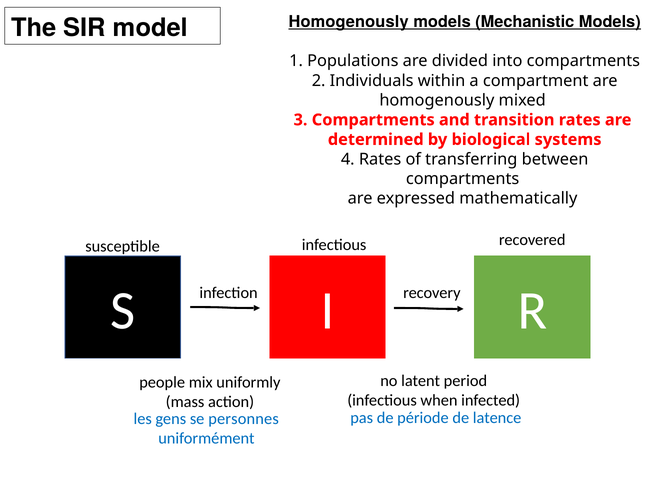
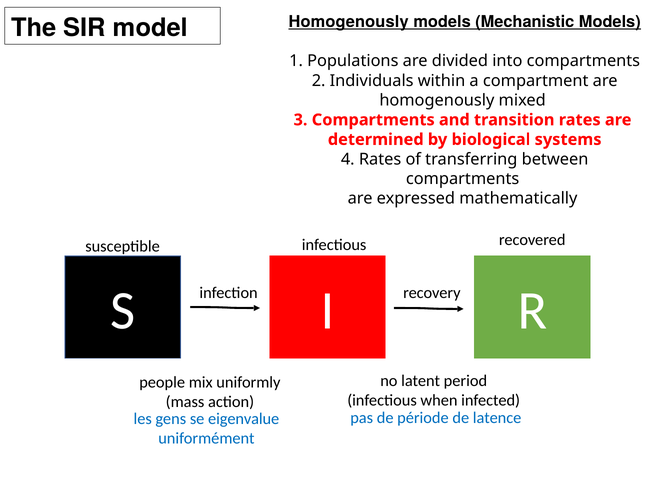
personnes: personnes -> eigenvalue
